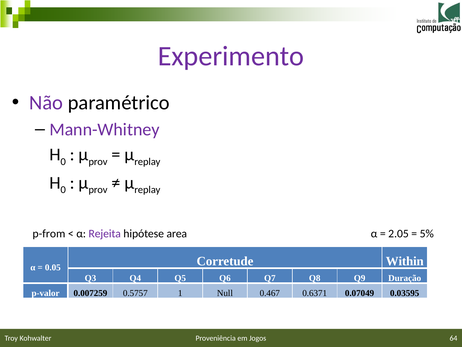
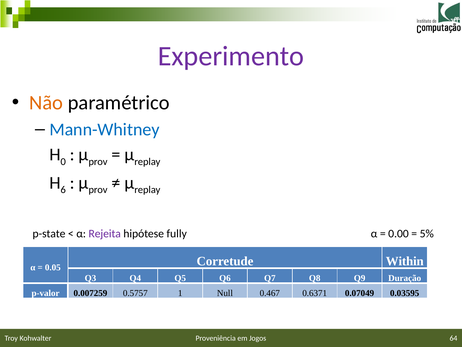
Não colour: purple -> orange
Mann-Whitney colour: purple -> blue
0 at (63, 190): 0 -> 6
p-from: p-from -> p-state
area: area -> fully
2.05: 2.05 -> 0.00
